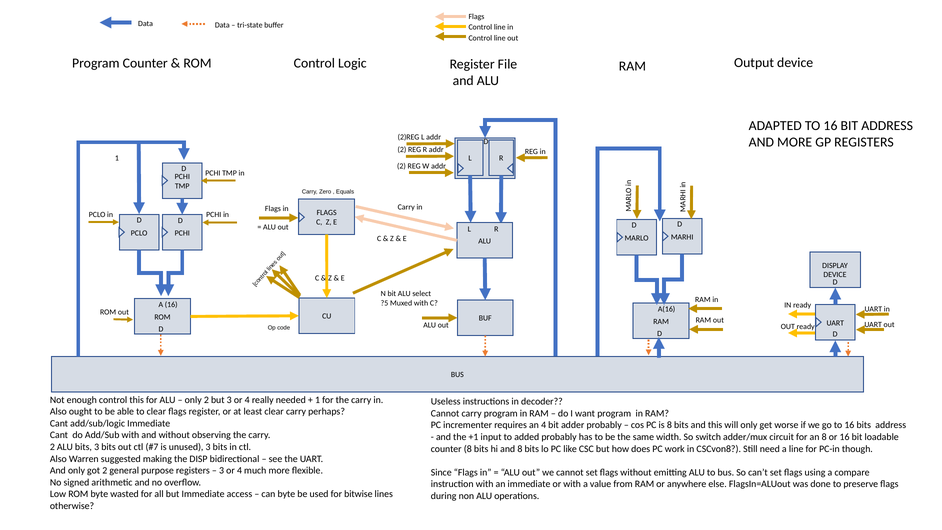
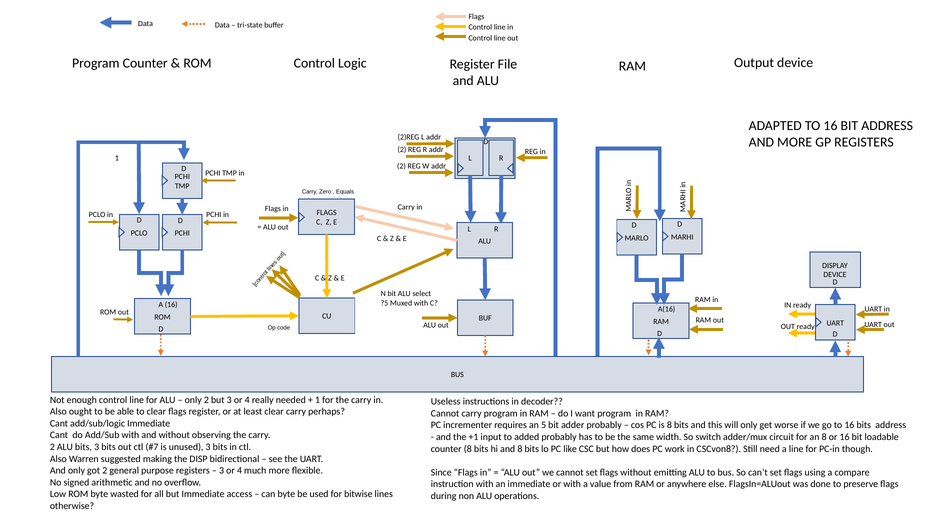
enough control this: this -> line
an 4: 4 -> 5
